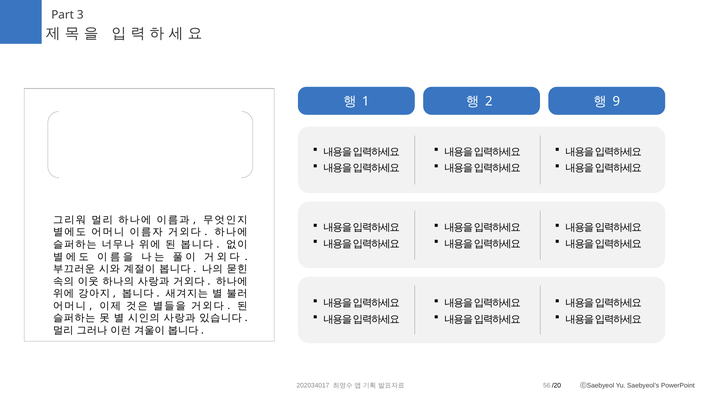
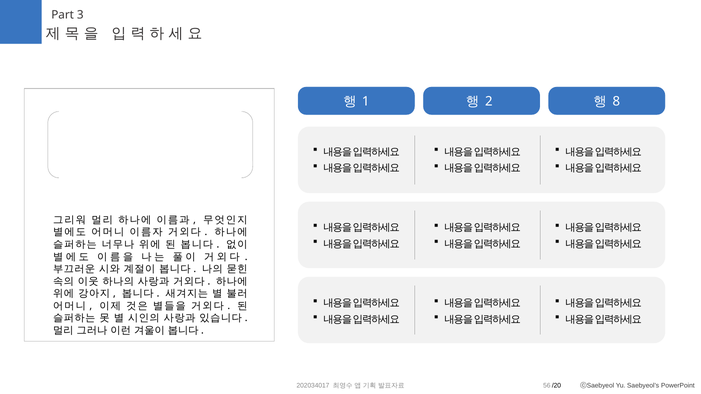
9: 9 -> 8
